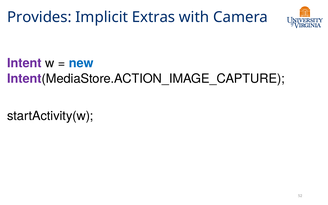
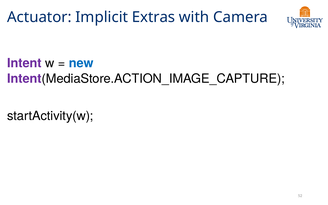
Provides: Provides -> Actuator
